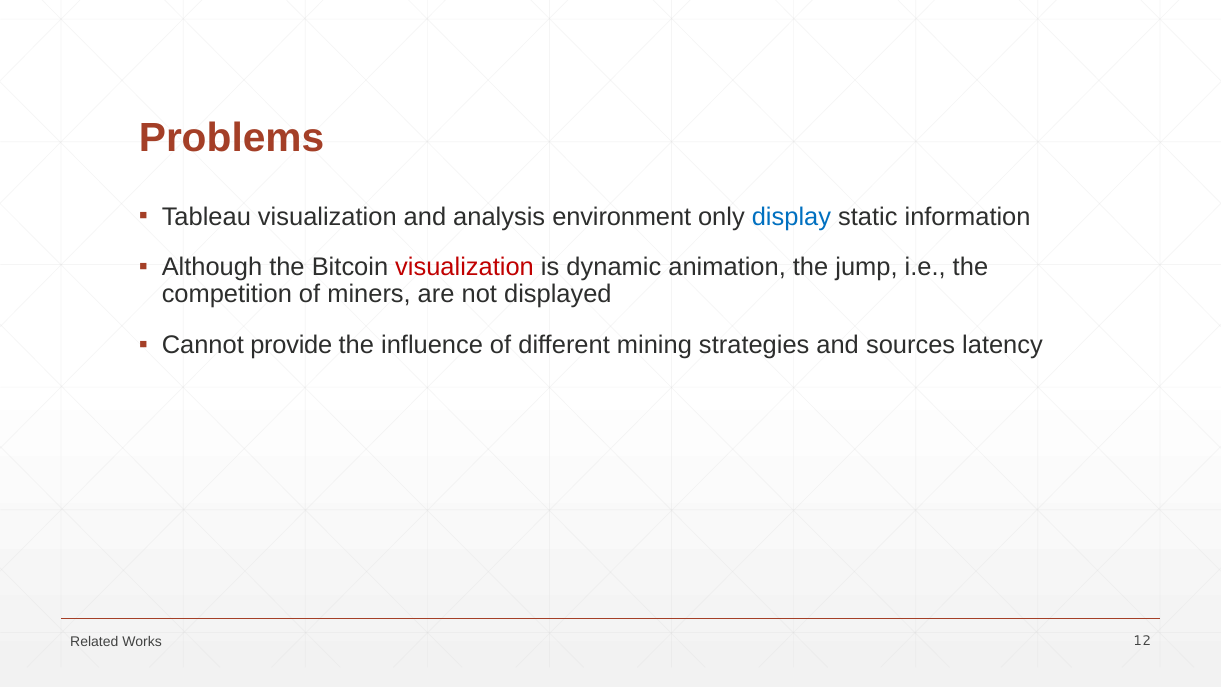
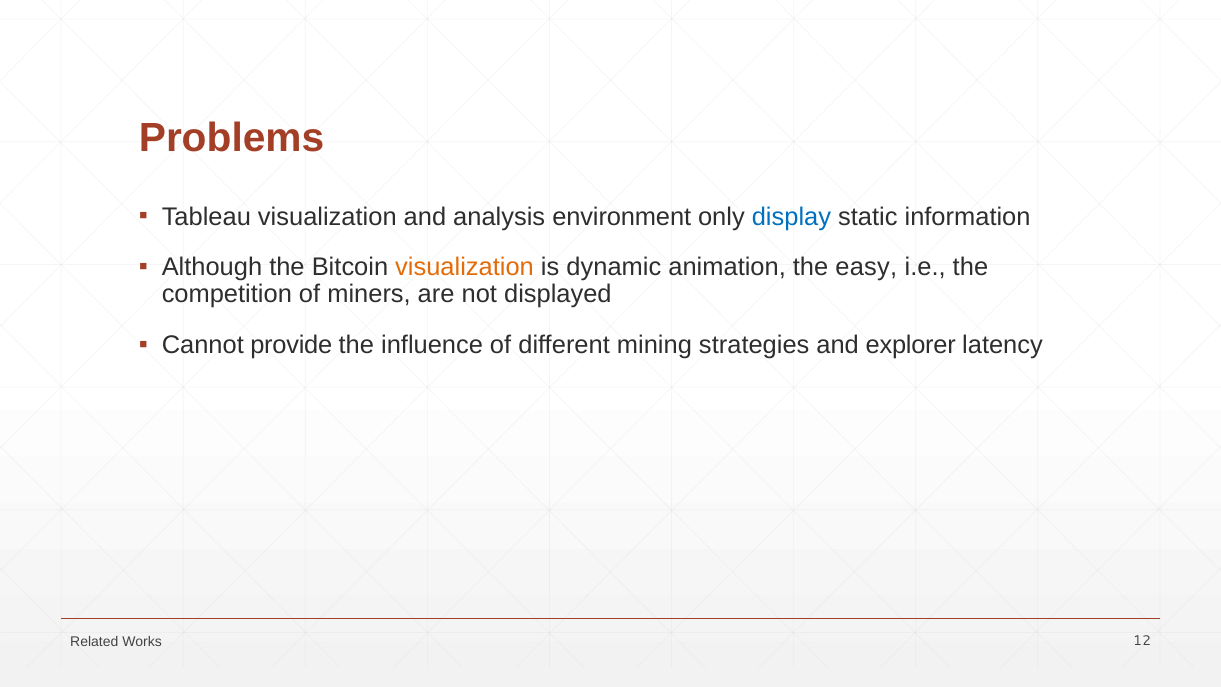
visualization at (465, 267) colour: red -> orange
jump: jump -> easy
sources: sources -> explorer
